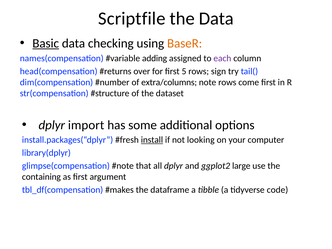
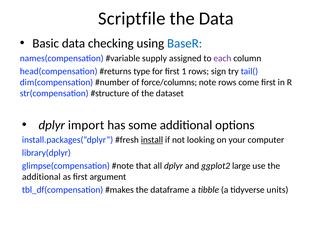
Basic underline: present -> none
BaseR colour: orange -> blue
adding: adding -> supply
over: over -> type
5: 5 -> 1
extra/columns: extra/columns -> force/columns
containing at (41, 177): containing -> additional
code: code -> units
